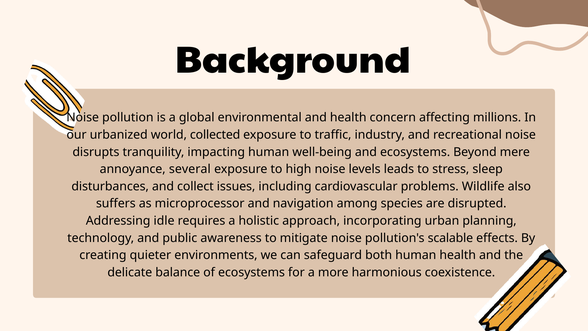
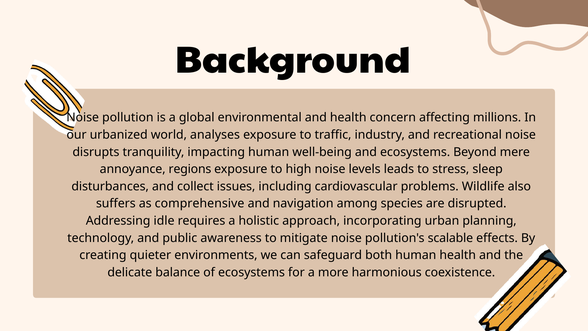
collected: collected -> analyses
several: several -> regions
microprocessor: microprocessor -> comprehensive
